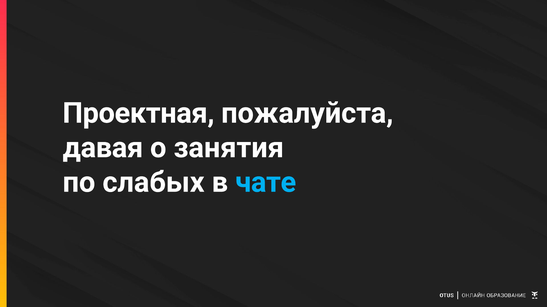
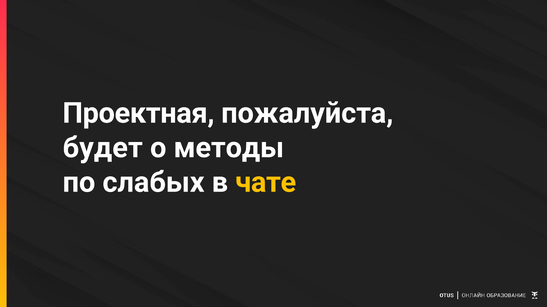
давая: давая -> будет
занятия: занятия -> методы
чате colour: light blue -> yellow
